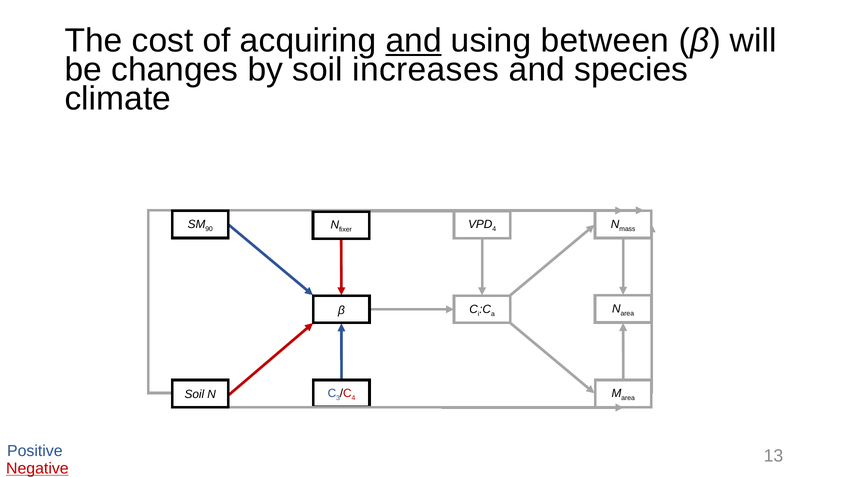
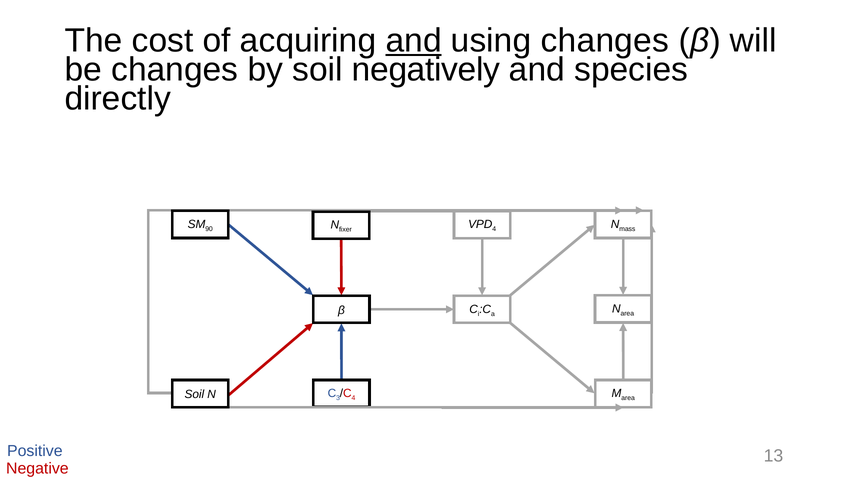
using between: between -> changes
increases: increases -> negatively
climate: climate -> directly
Negative underline: present -> none
